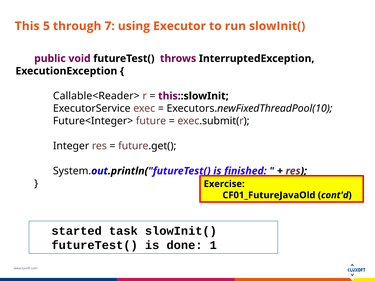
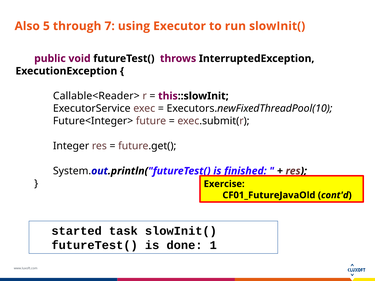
This: This -> Also
